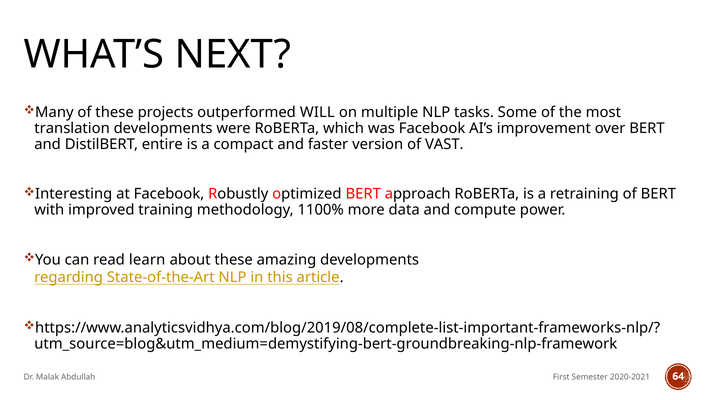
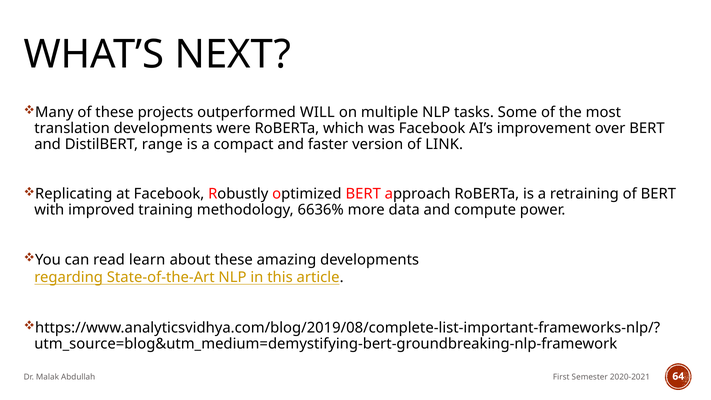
entire: entire -> range
VAST: VAST -> LINK
Interesting: Interesting -> Replicating
1100%: 1100% -> 6636%
